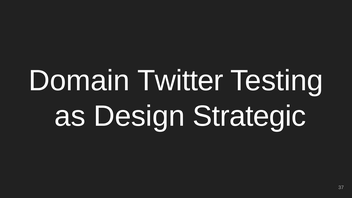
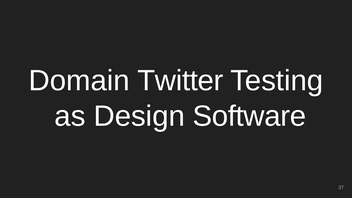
Strategic: Strategic -> Software
